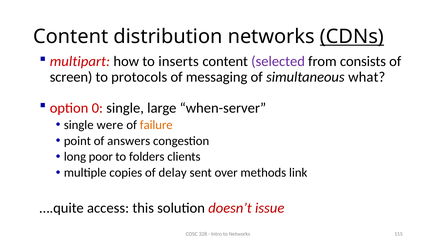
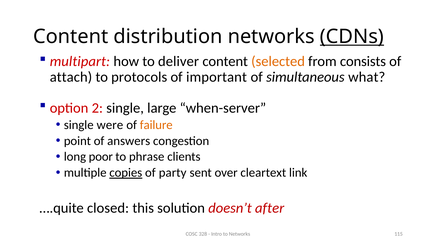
inserts: inserts -> deliver
selected colour: purple -> orange
screen: screen -> attach
messaging: messaging -> important
0: 0 -> 2
folders: folders -> phrase
copies underline: none -> present
delay: delay -> party
methods: methods -> cleartext
access: access -> closed
issue: issue -> after
